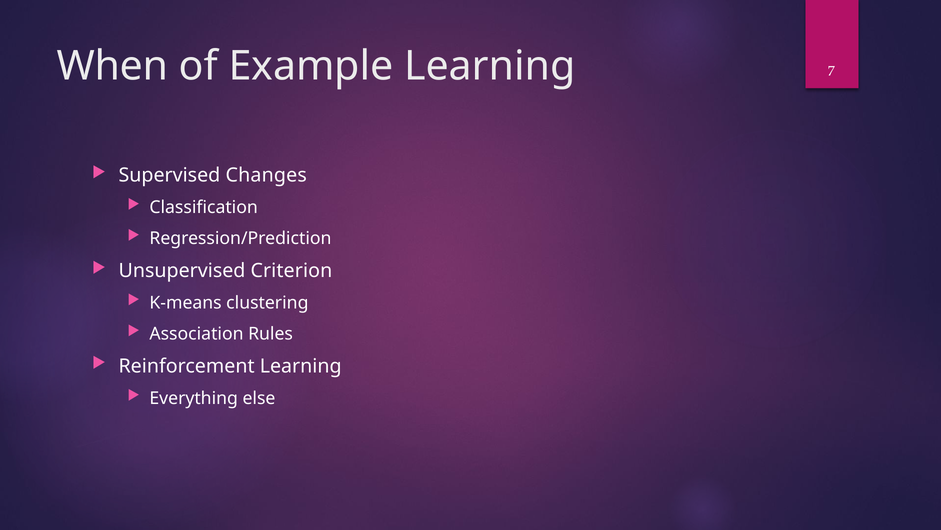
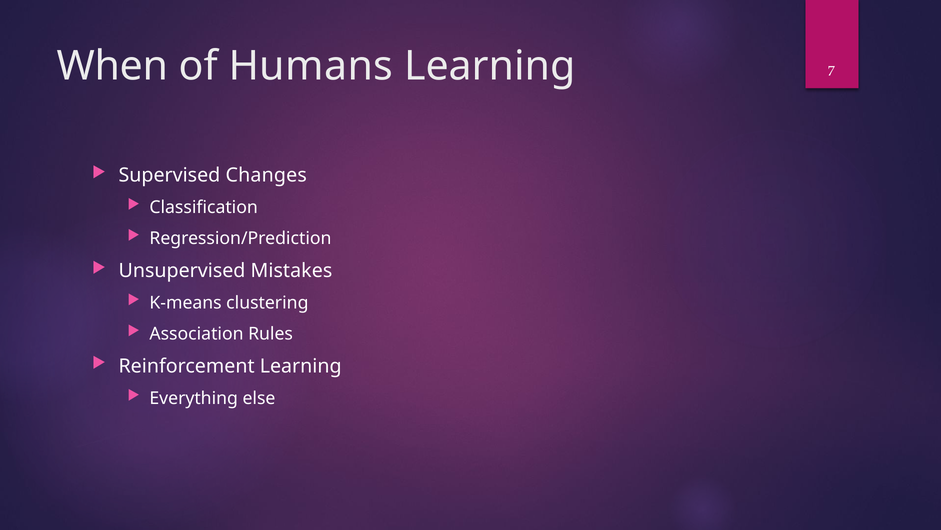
Example: Example -> Humans
Criterion: Criterion -> Mistakes
